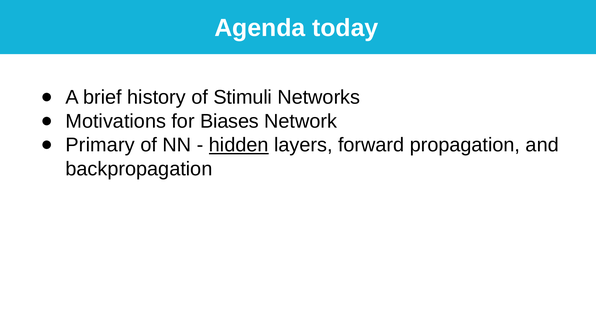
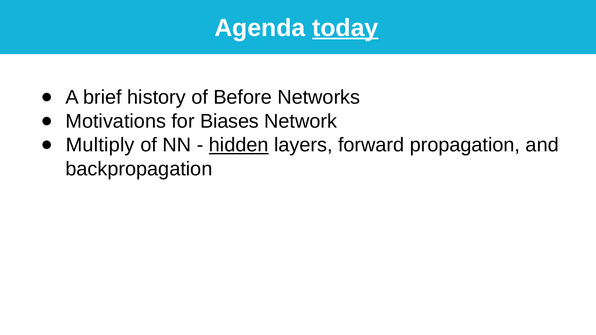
today underline: none -> present
Stimuli: Stimuli -> Before
Primary: Primary -> Multiply
